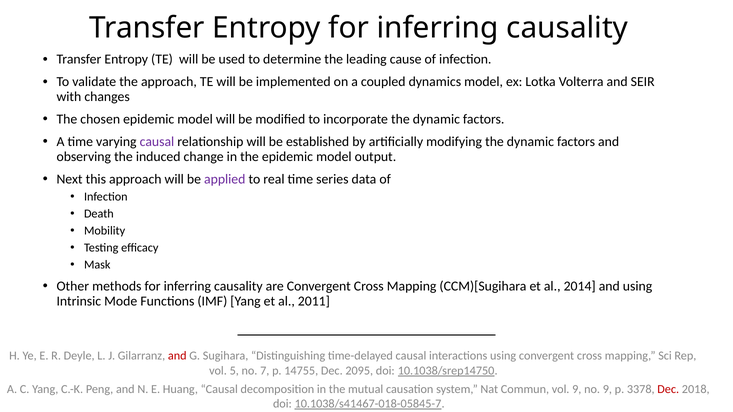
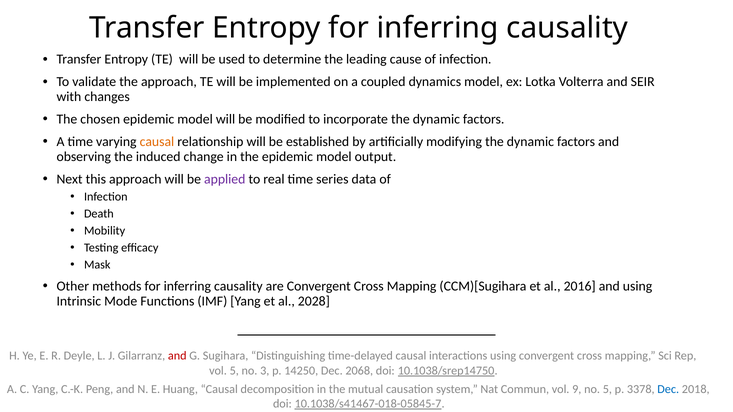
causal at (157, 142) colour: purple -> orange
2014: 2014 -> 2016
2011: 2011 -> 2028
7: 7 -> 3
14755: 14755 -> 14250
2095: 2095 -> 2068
no 9: 9 -> 5
Dec at (668, 389) colour: red -> blue
